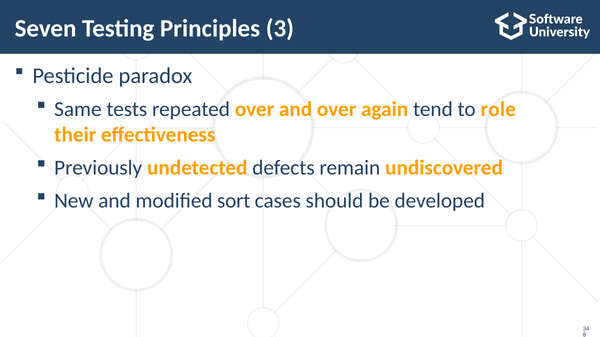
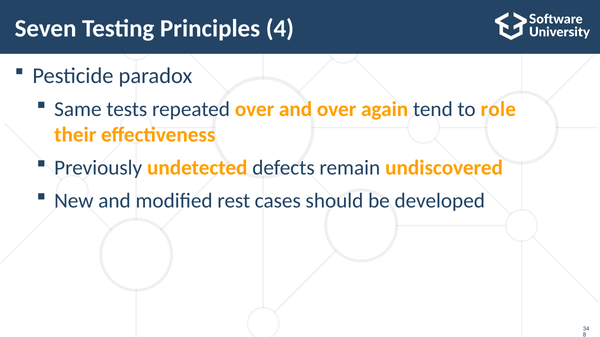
3: 3 -> 4
sort: sort -> rest
